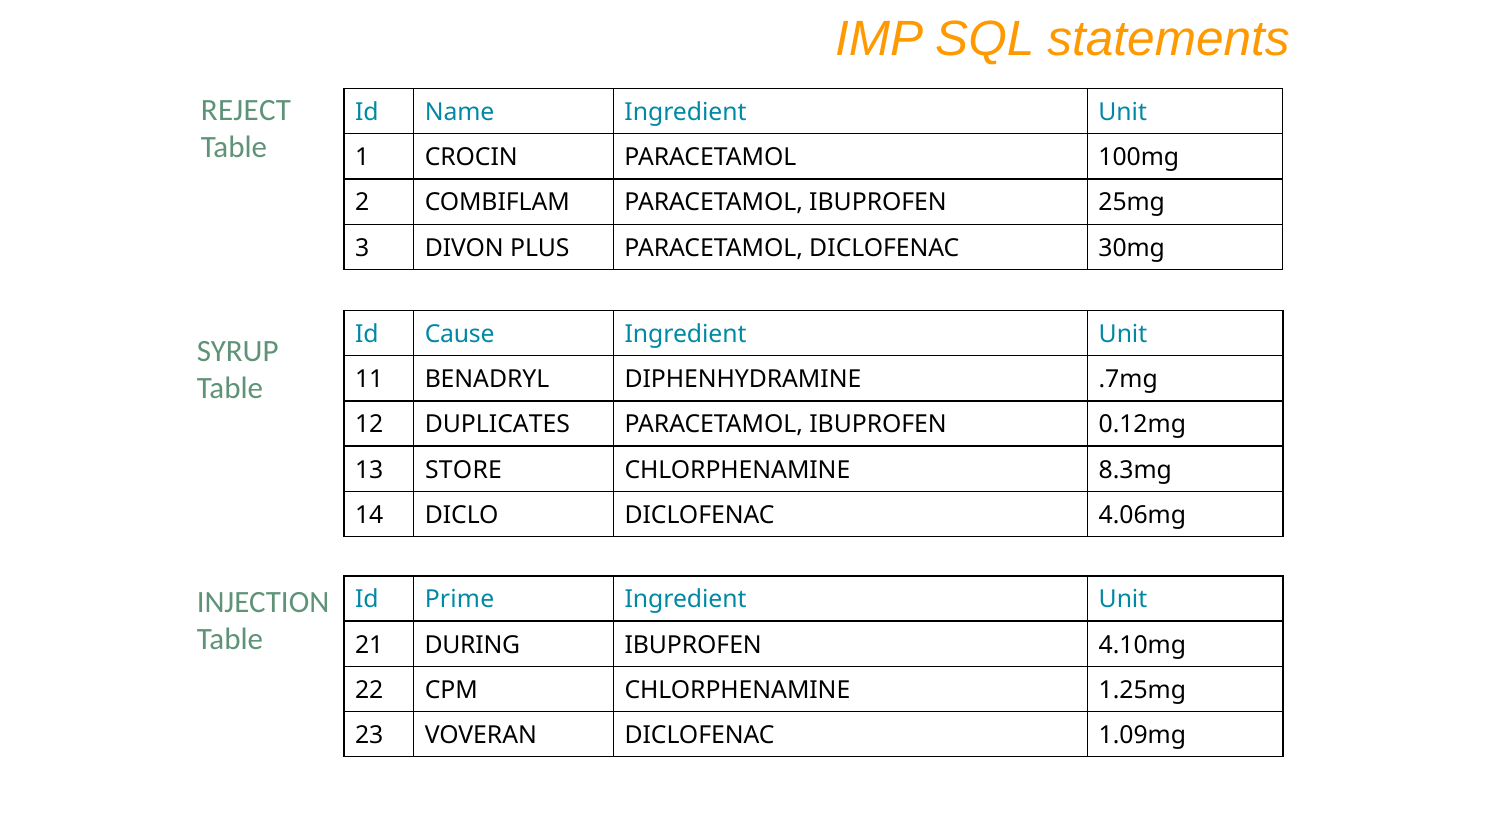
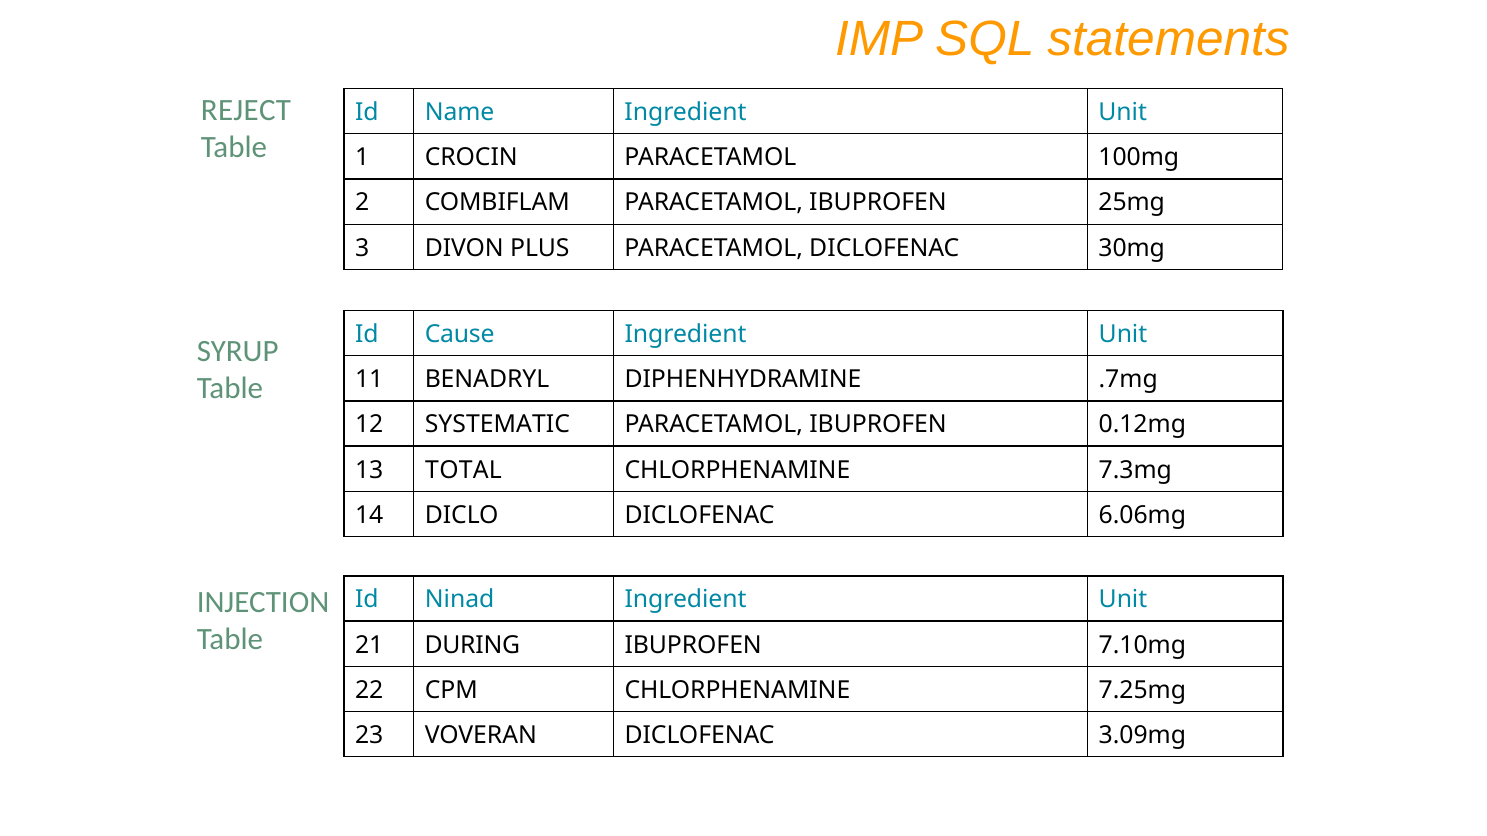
DUPLICATES: DUPLICATES -> SYSTEMATIC
STORE: STORE -> TOTAL
8.3mg: 8.3mg -> 7.3mg
4.06mg: 4.06mg -> 6.06mg
Prime: Prime -> Ninad
4.10mg: 4.10mg -> 7.10mg
1.25mg: 1.25mg -> 7.25mg
1.09mg: 1.09mg -> 3.09mg
